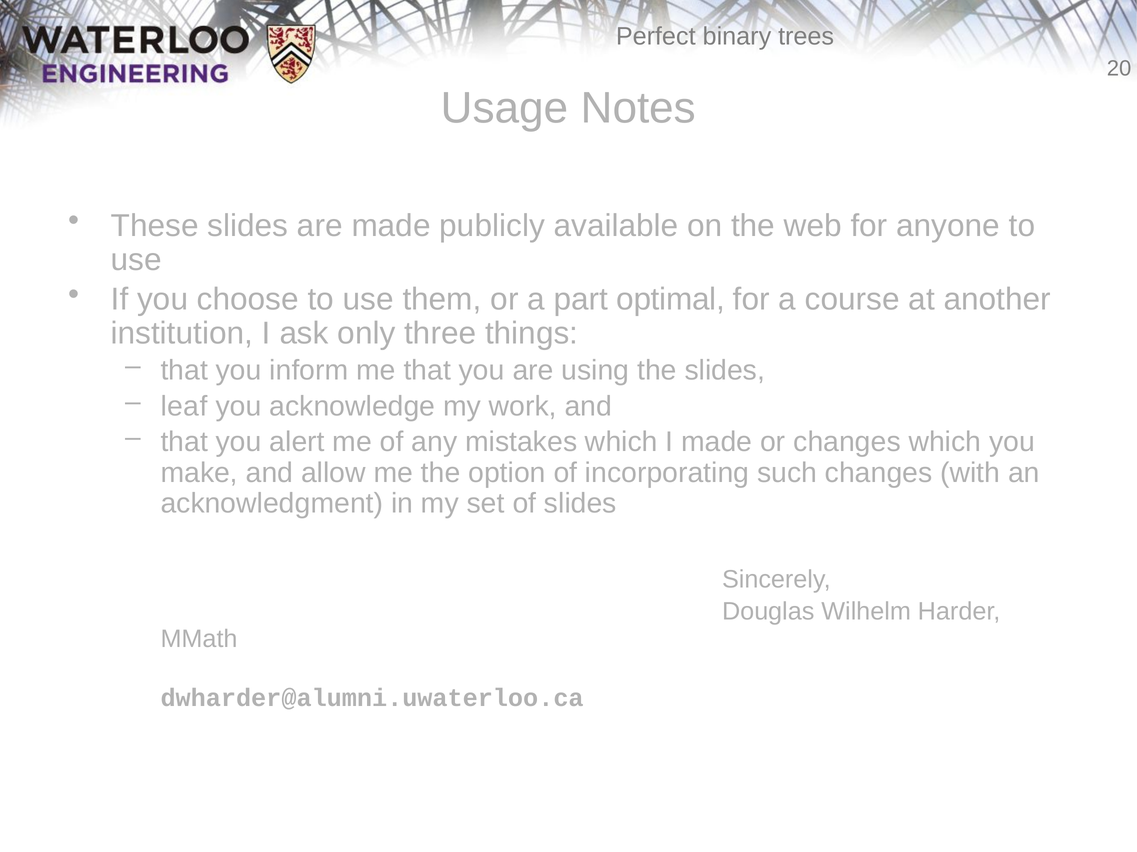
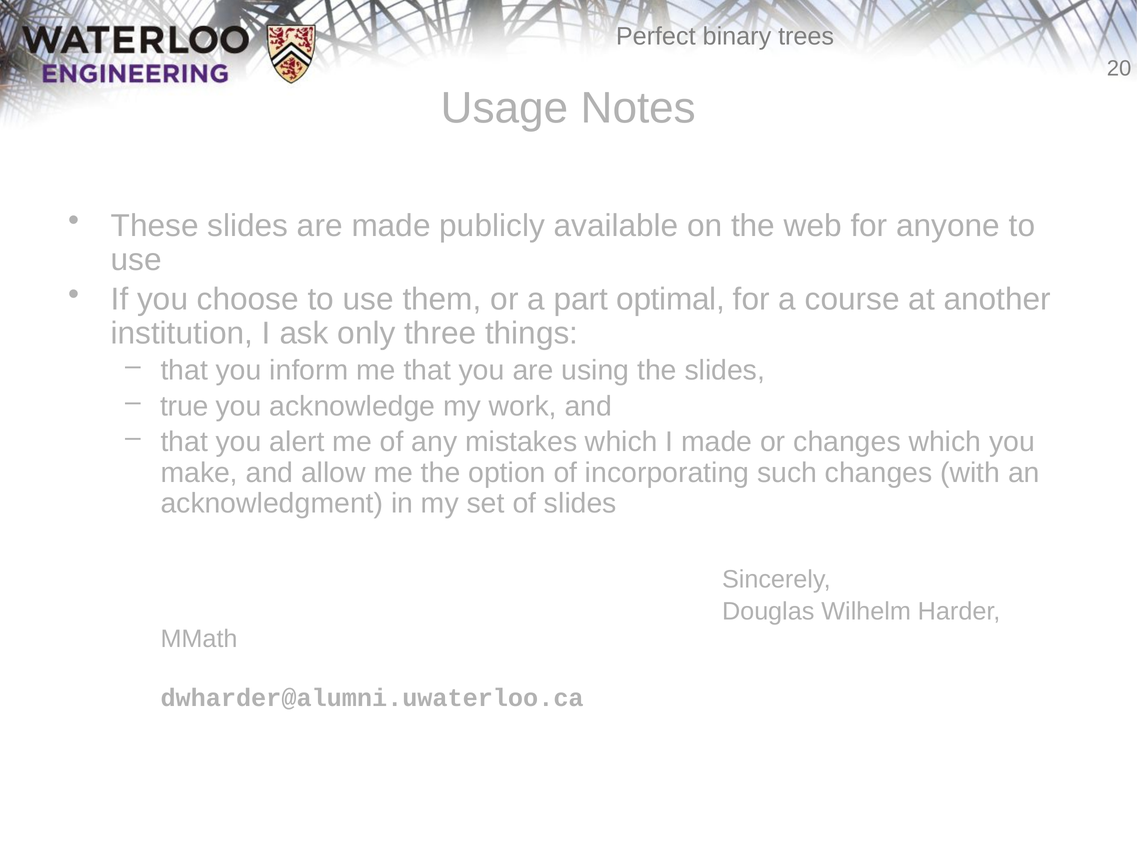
leaf: leaf -> true
